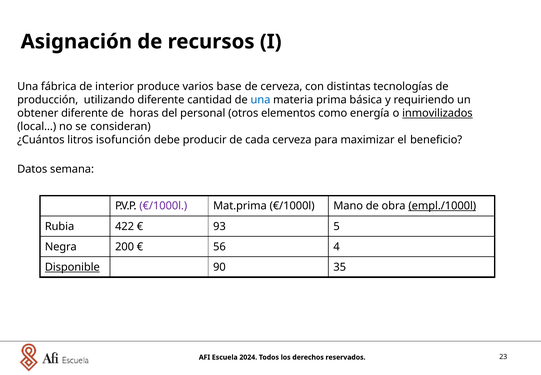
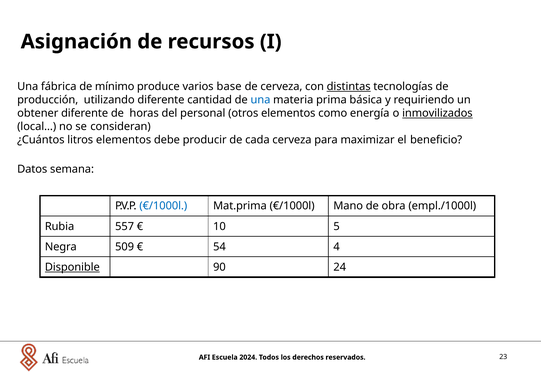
interior: interior -> mínimo
distintas underline: none -> present
litros isofunción: isofunción -> elementos
€/1000l at (163, 206) colour: purple -> blue
empl./1000l underline: present -> none
422: 422 -> 557
93: 93 -> 10
200: 200 -> 509
56: 56 -> 54
35: 35 -> 24
